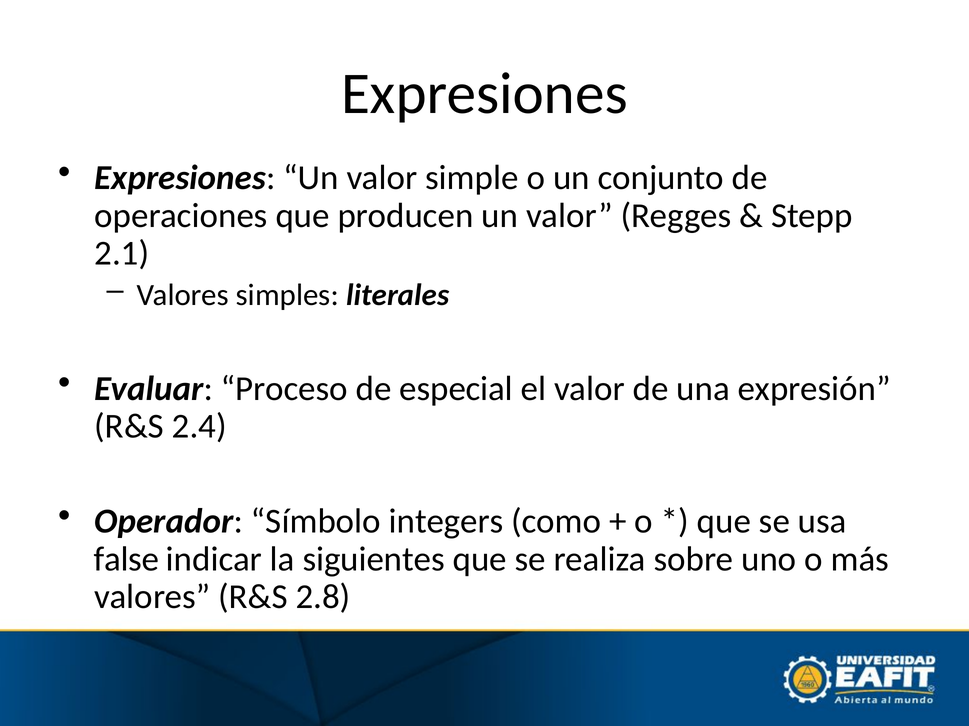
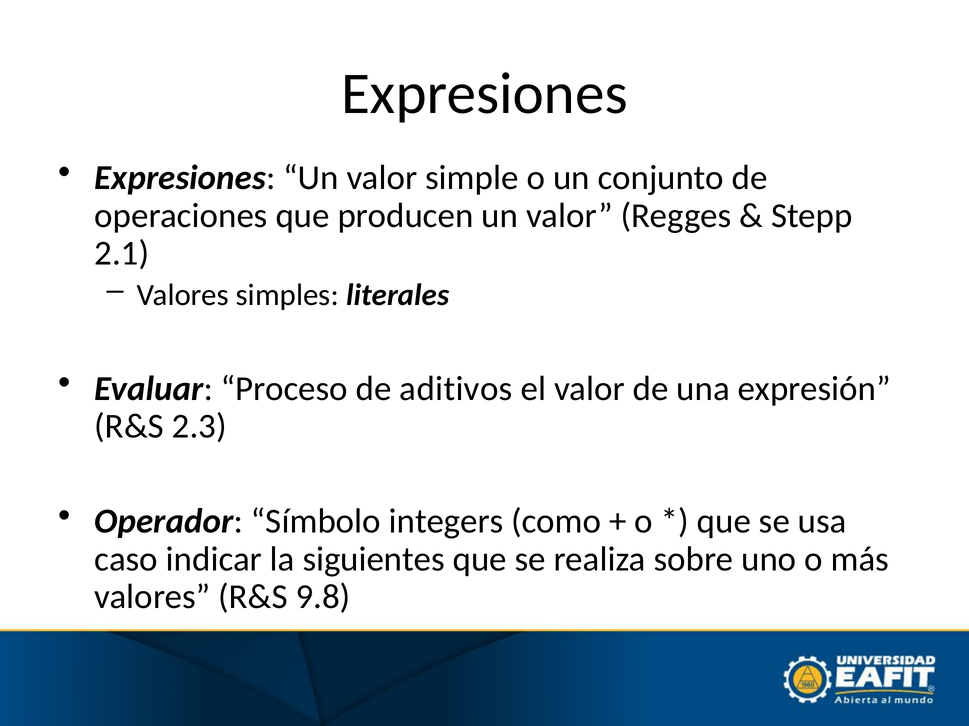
especial: especial -> aditivos
2.4: 2.4 -> 2.3
false: false -> caso
2.8: 2.8 -> 9.8
